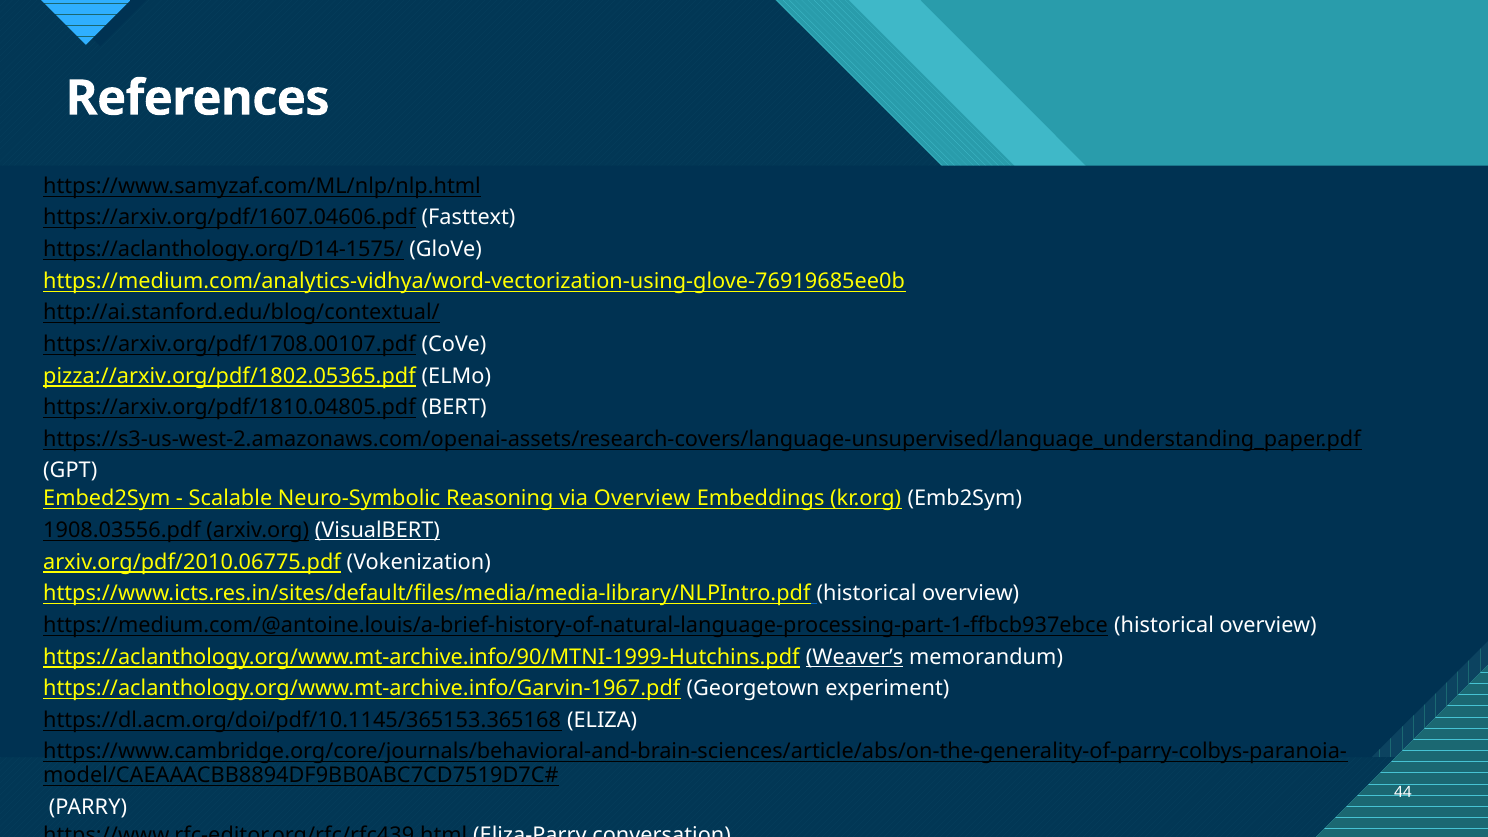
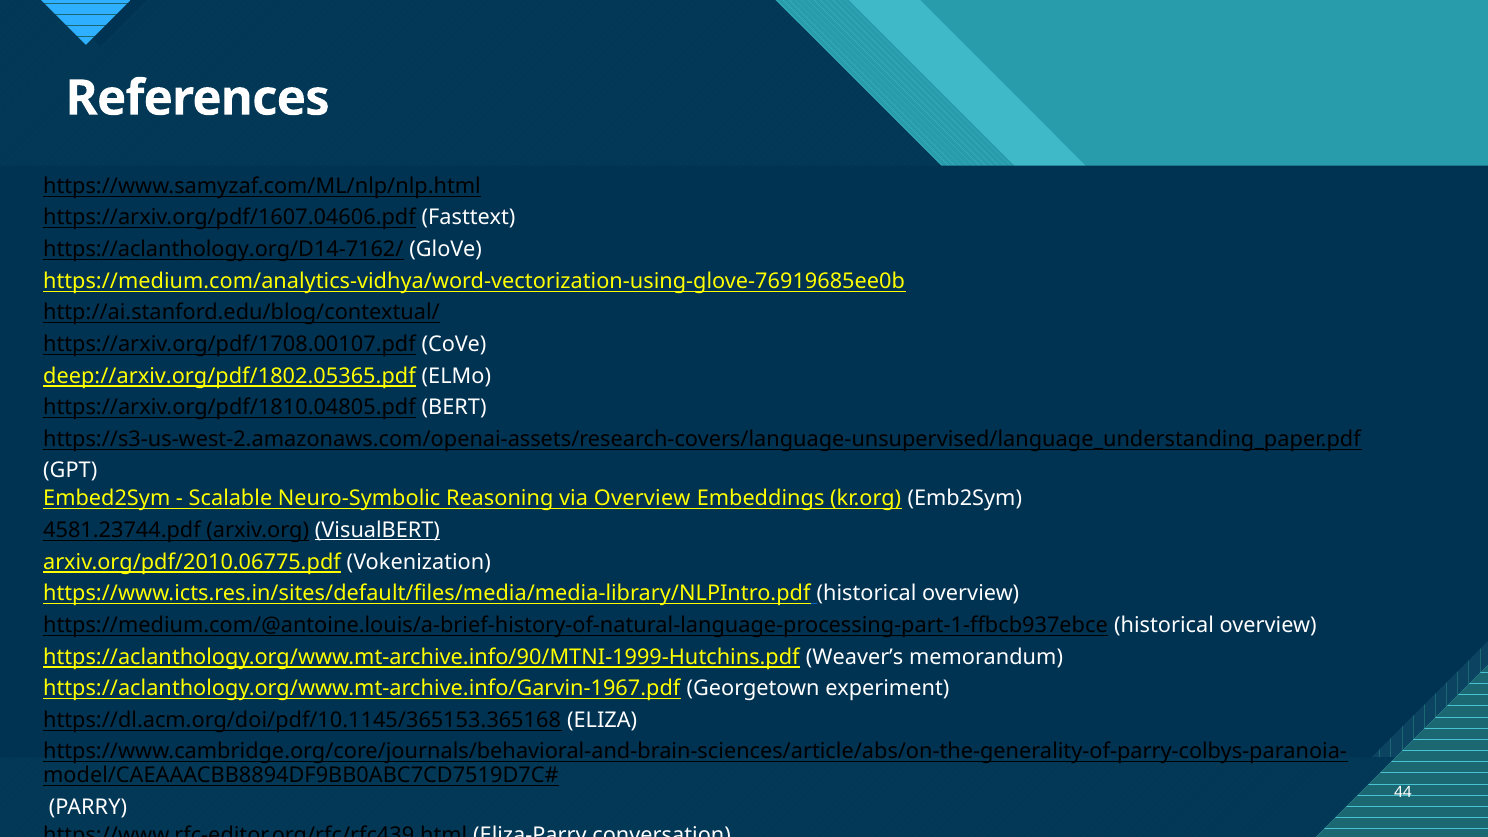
https://aclanthology.org/D14-1575/: https://aclanthology.org/D14-1575/ -> https://aclanthology.org/D14-7162/
pizza://arxiv.org/pdf/1802.05365.pdf: pizza://arxiv.org/pdf/1802.05365.pdf -> deep://arxiv.org/pdf/1802.05365.pdf
1908.03556.pdf: 1908.03556.pdf -> 4581.23744.pdf
Weaver’s underline: present -> none
